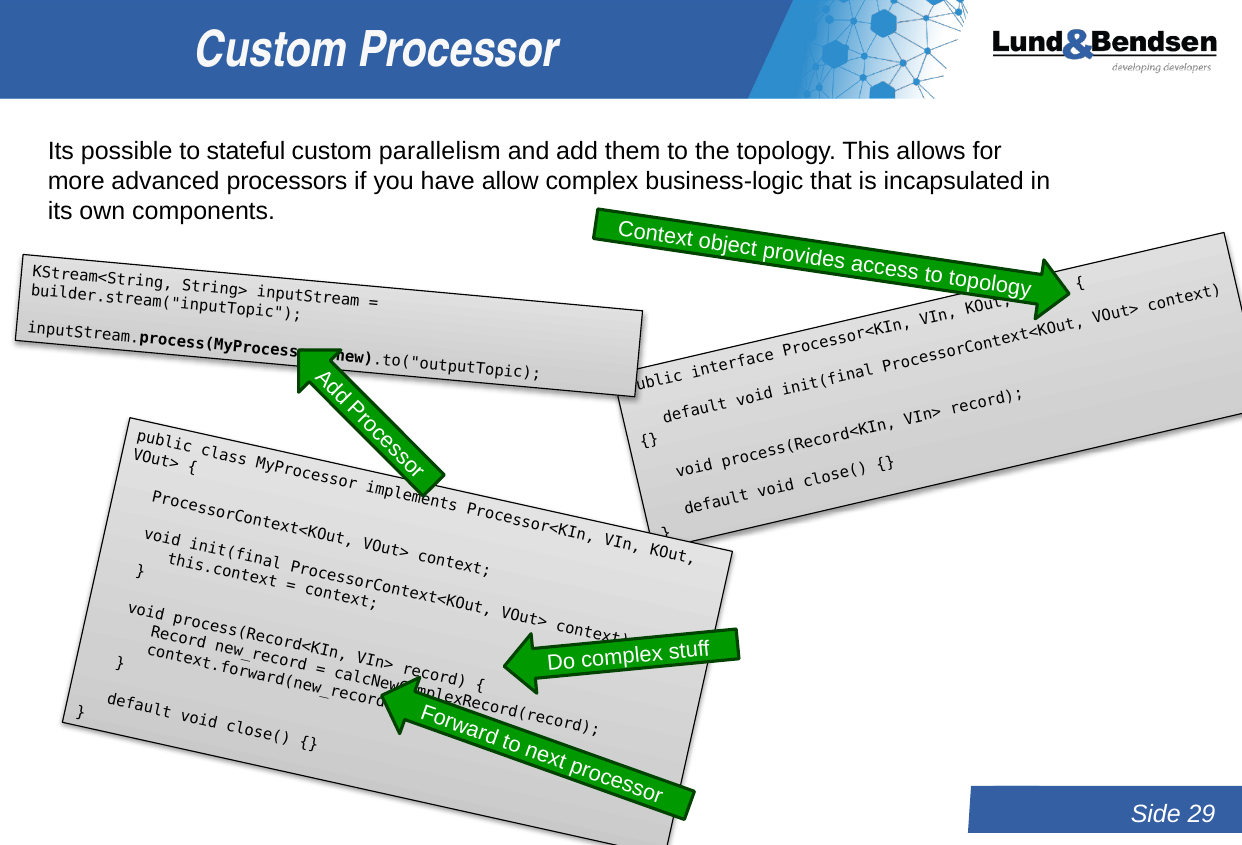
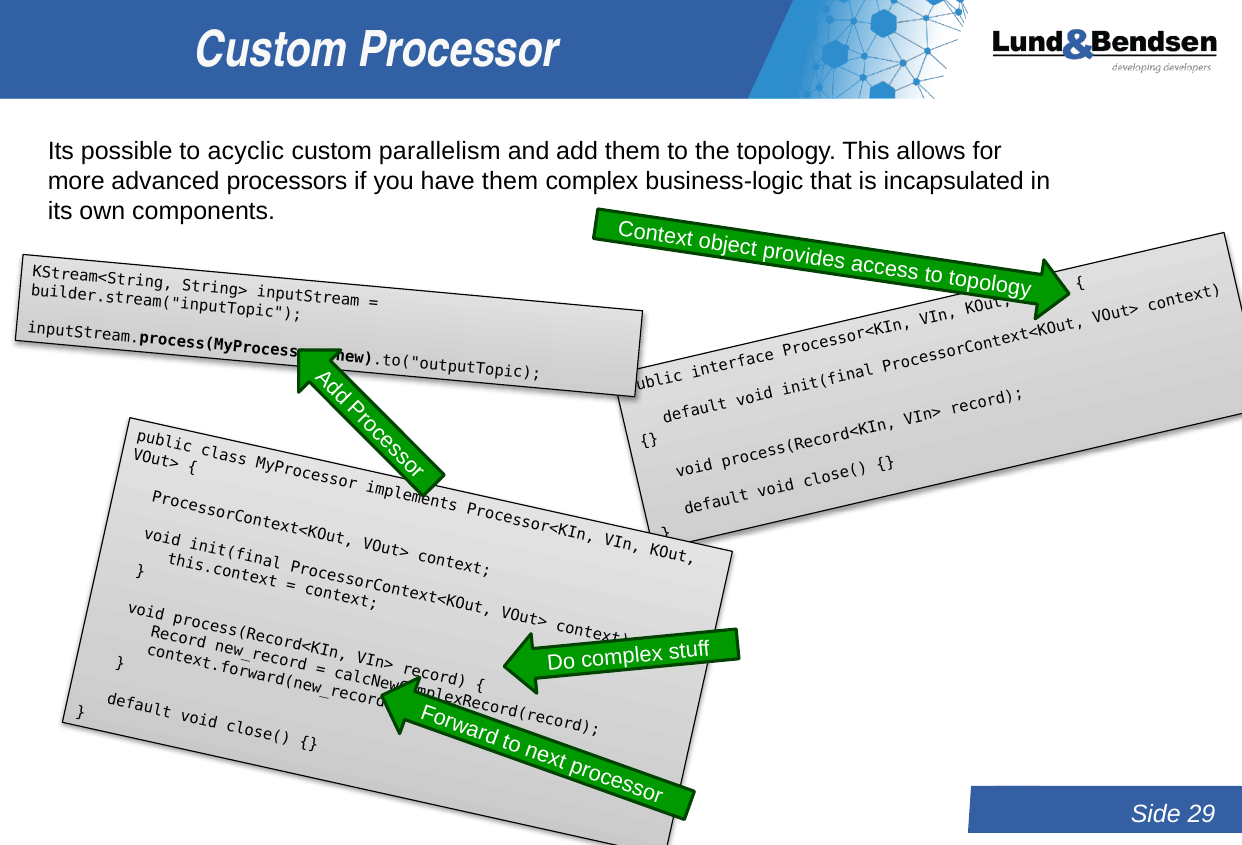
stateful: stateful -> acyclic
have allow: allow -> them
